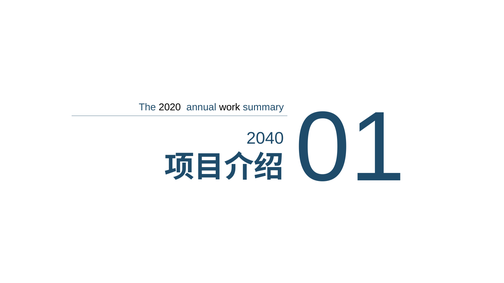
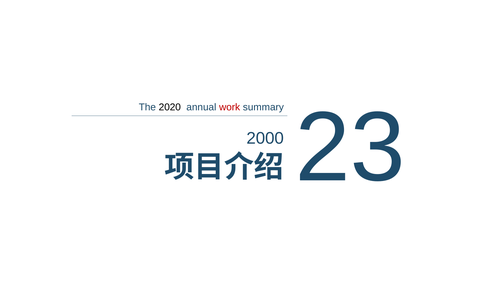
work colour: black -> red
01: 01 -> 23
2040: 2040 -> 2000
